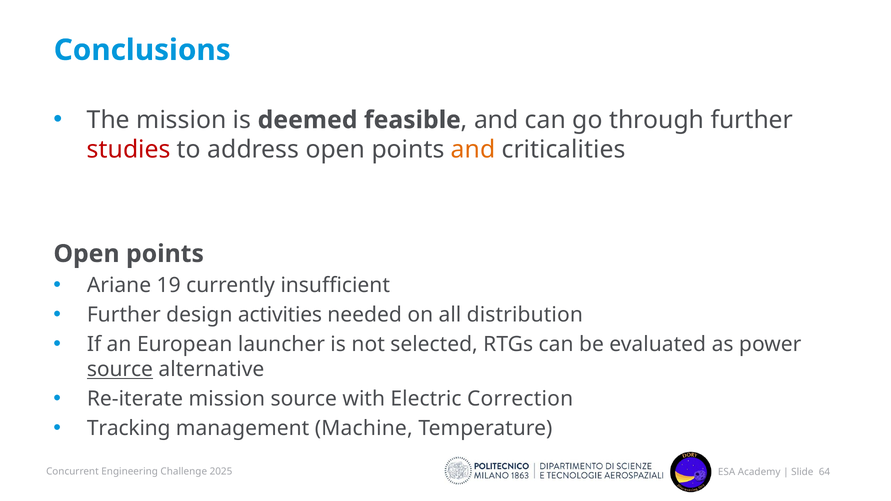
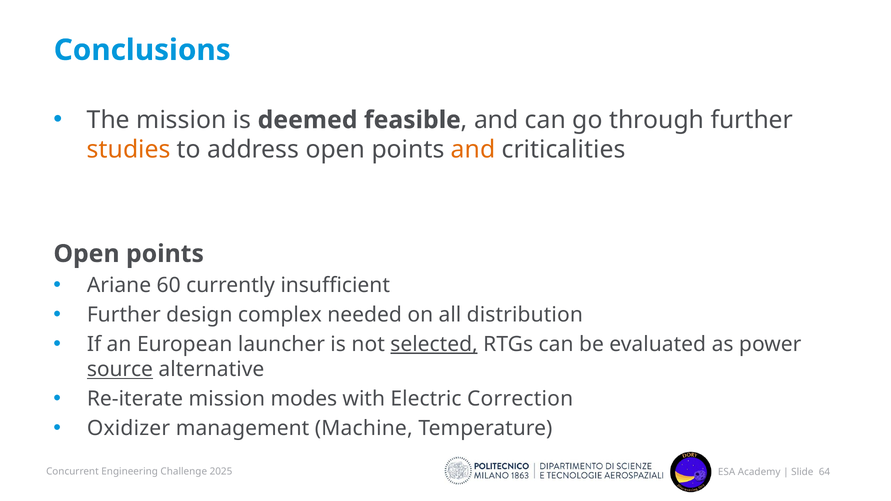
studies colour: red -> orange
19: 19 -> 60
activities: activities -> complex
selected underline: none -> present
mission source: source -> modes
Tracking: Tracking -> Oxidizer
